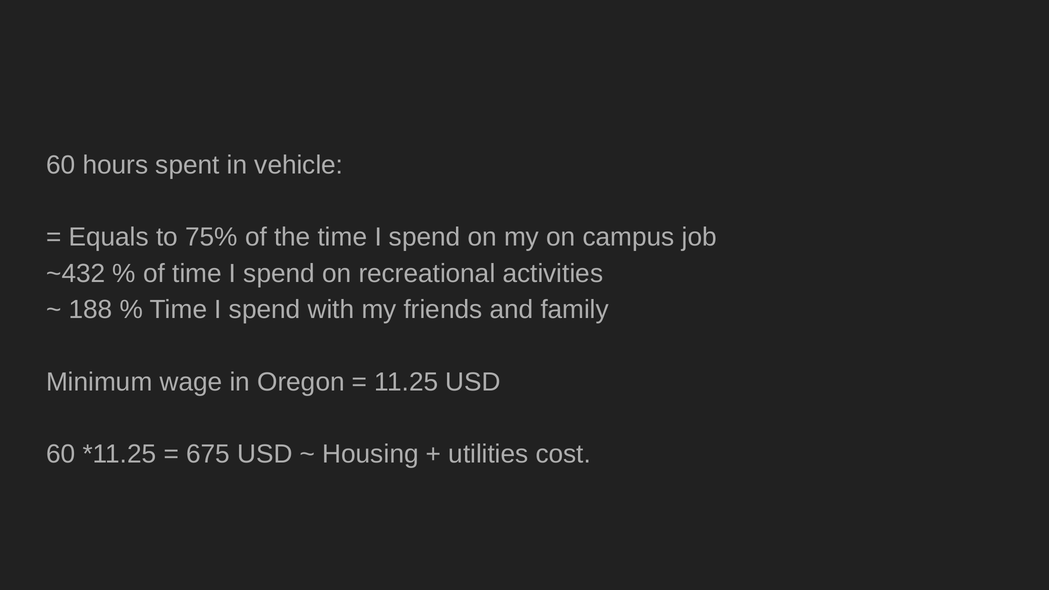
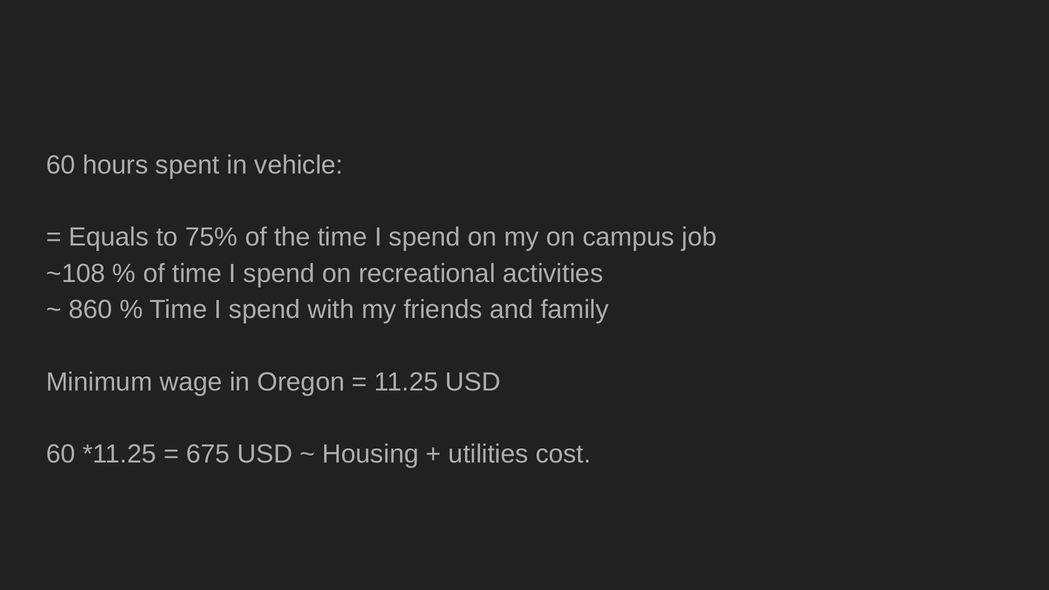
~432: ~432 -> ~108
188: 188 -> 860
